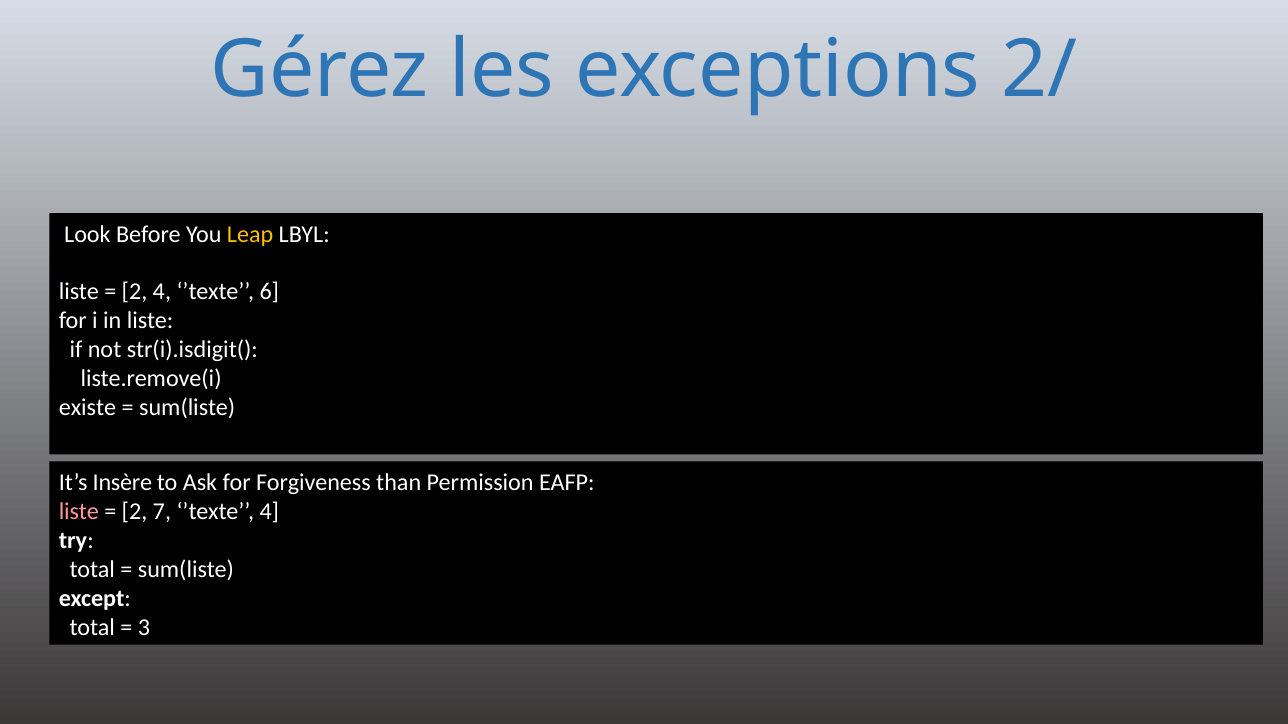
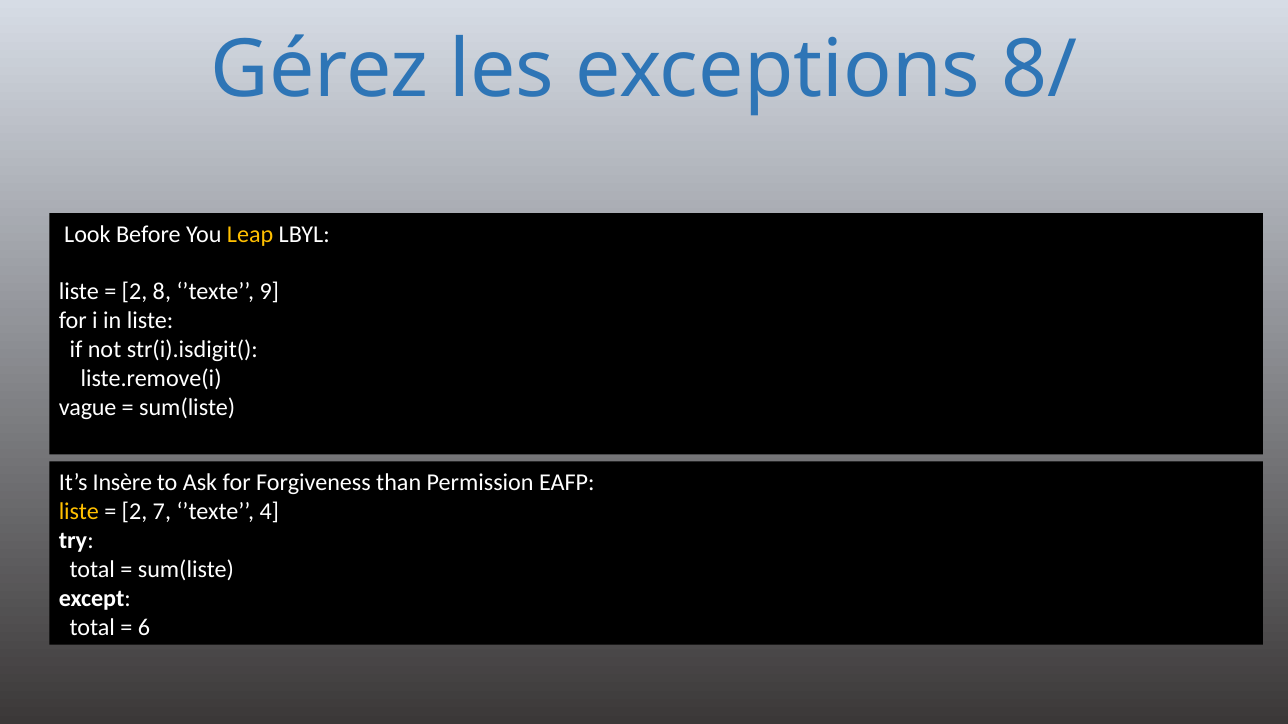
2/: 2/ -> 8/
2 4: 4 -> 8
6: 6 -> 9
existe: existe -> vague
liste at (79, 512) colour: pink -> yellow
3: 3 -> 6
